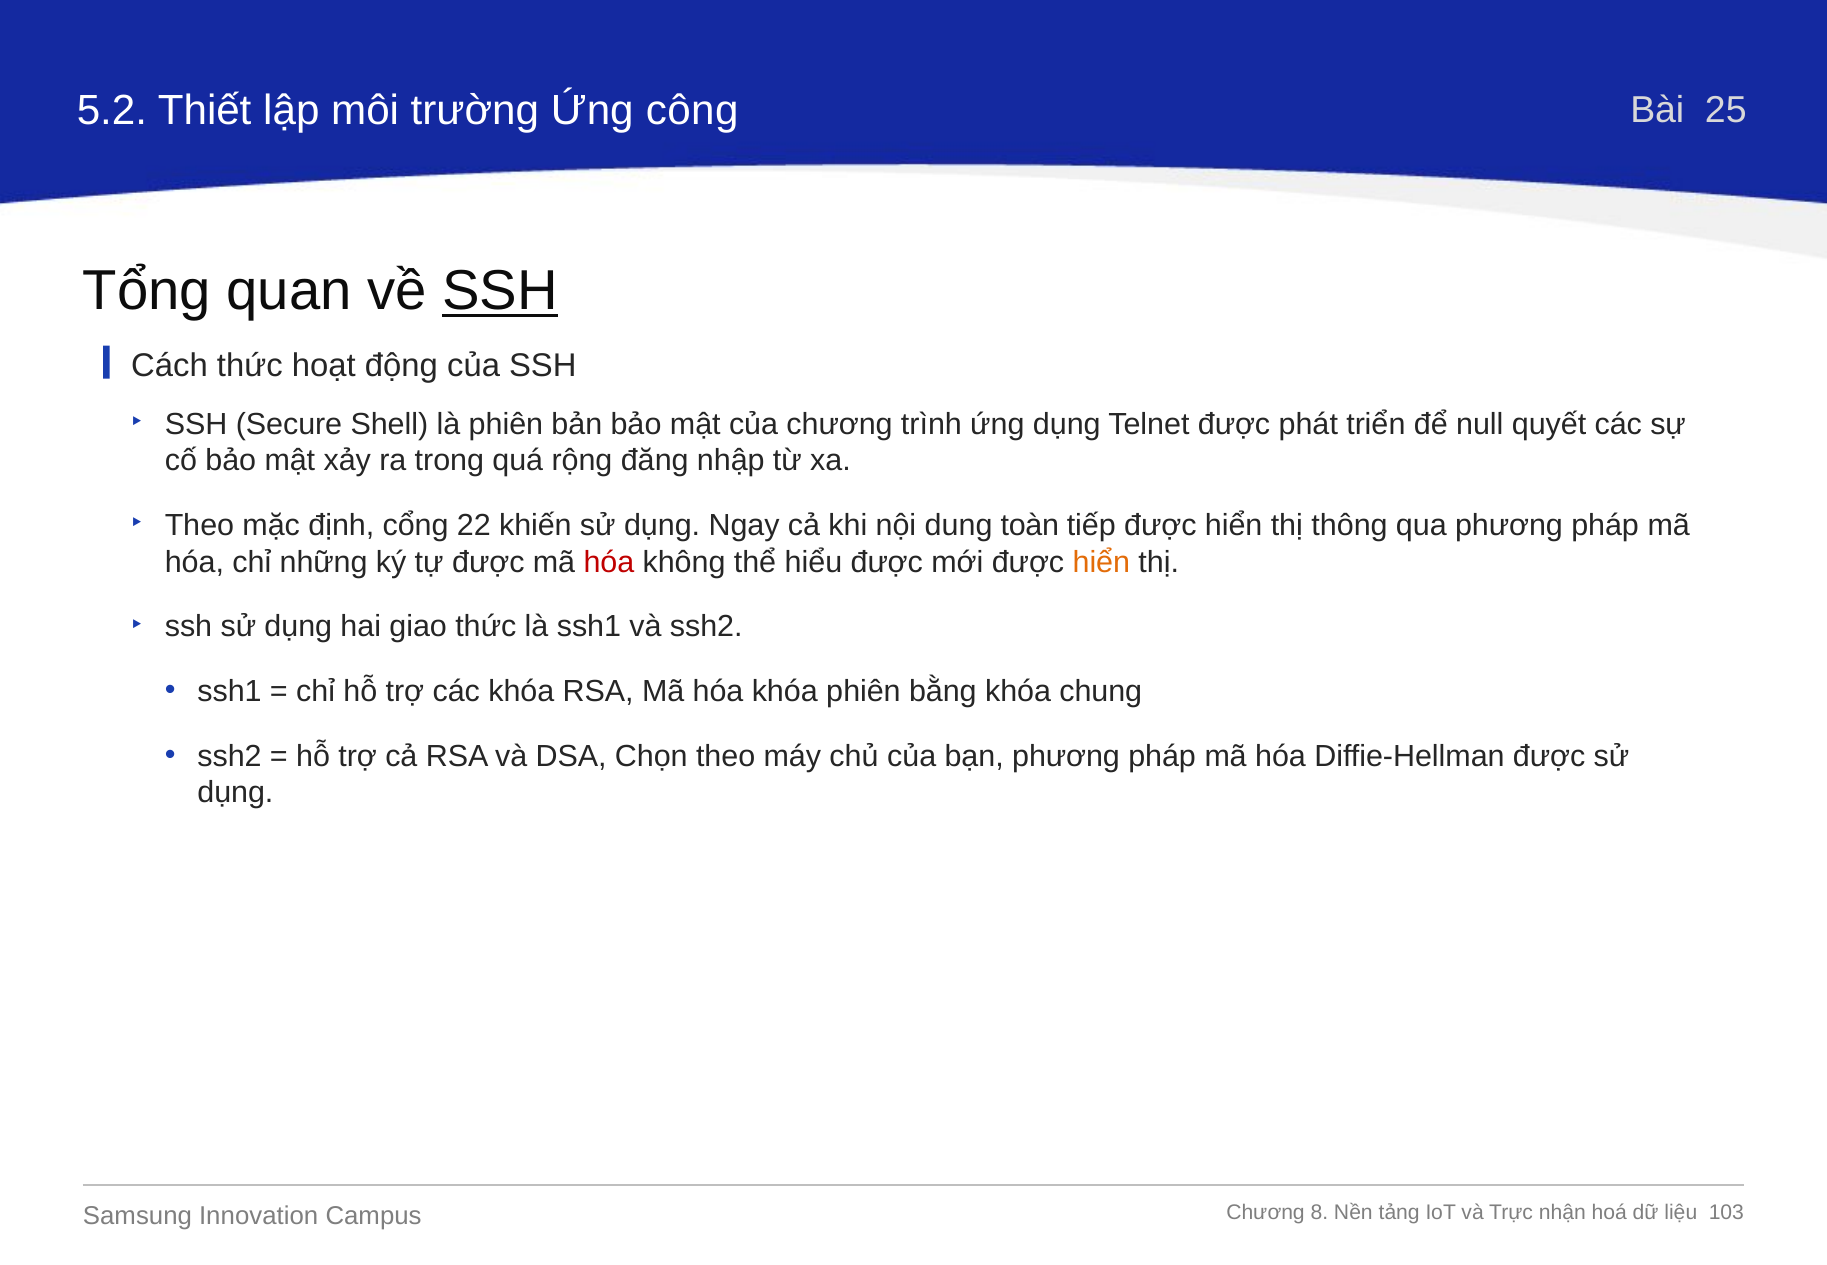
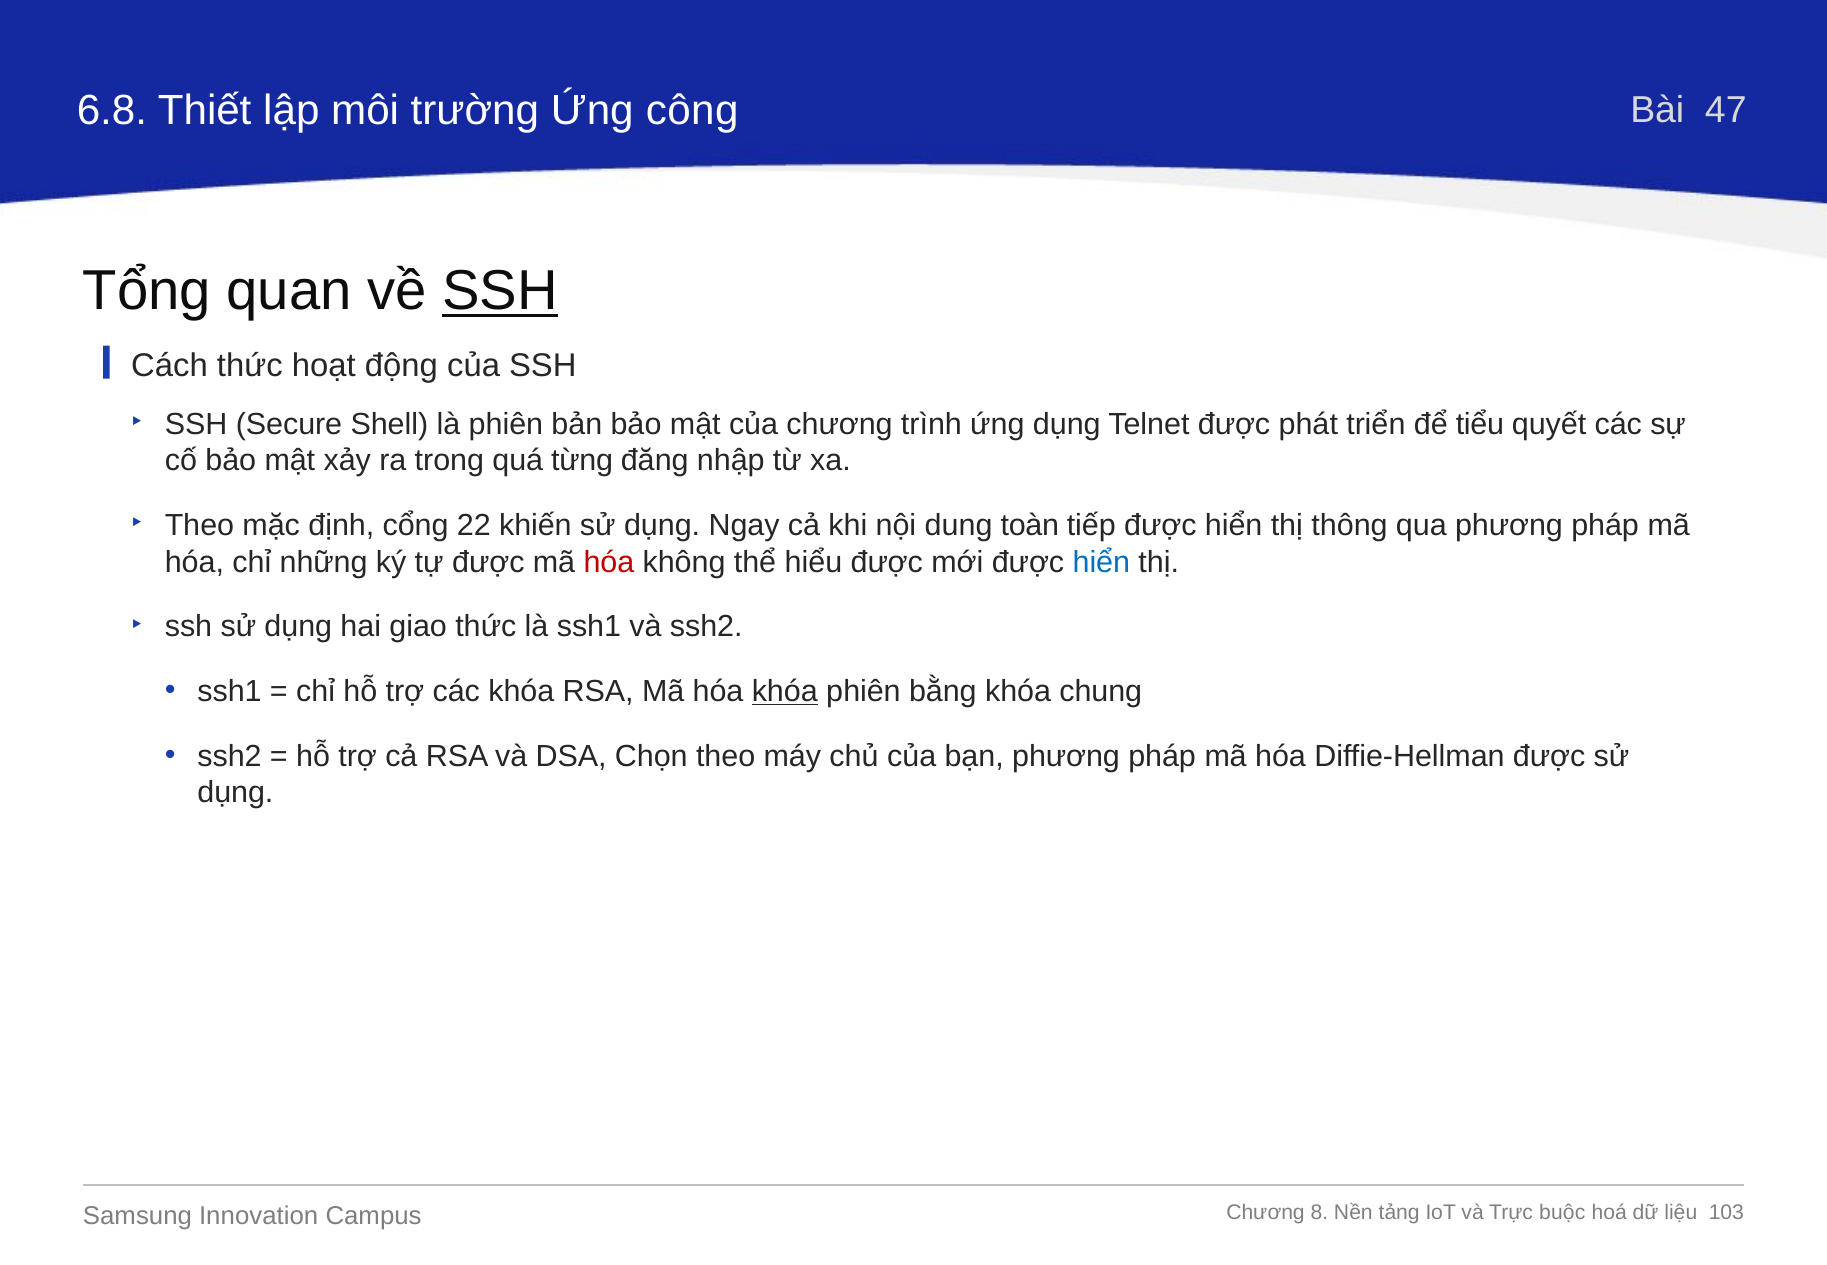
5.2: 5.2 -> 6.8
25: 25 -> 47
null: null -> tiểu
rộng: rộng -> từng
hiển at (1101, 562) colour: orange -> blue
khóa at (785, 692) underline: none -> present
nhận: nhận -> buộc
